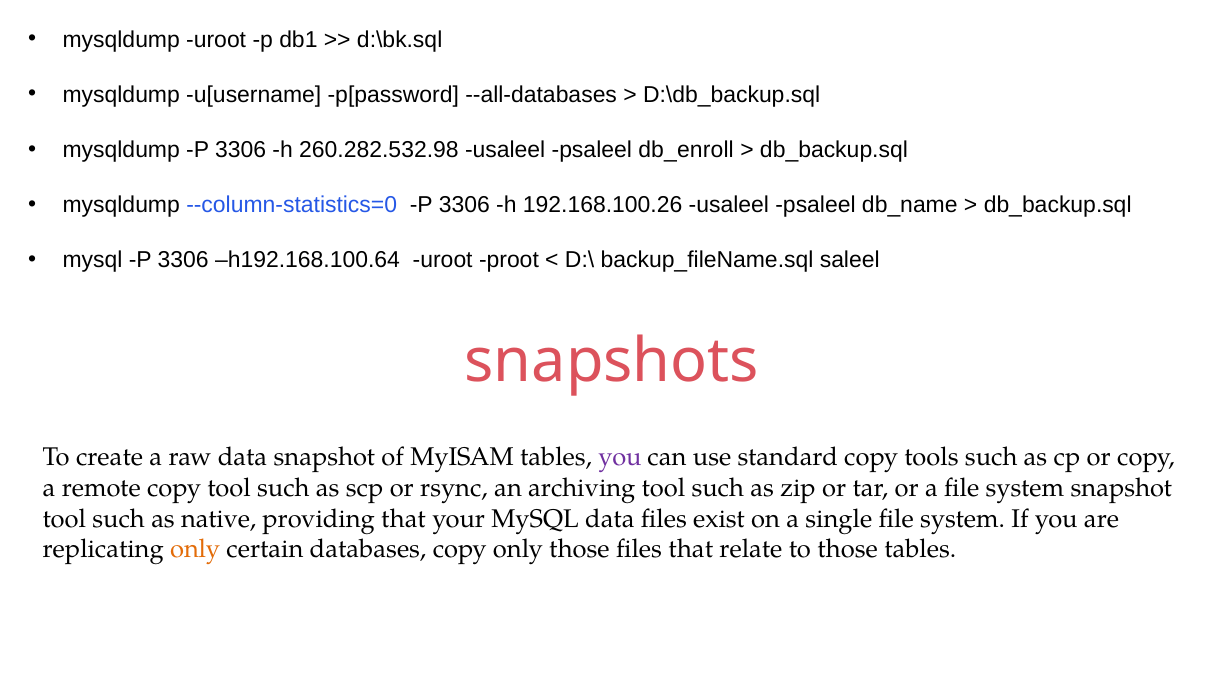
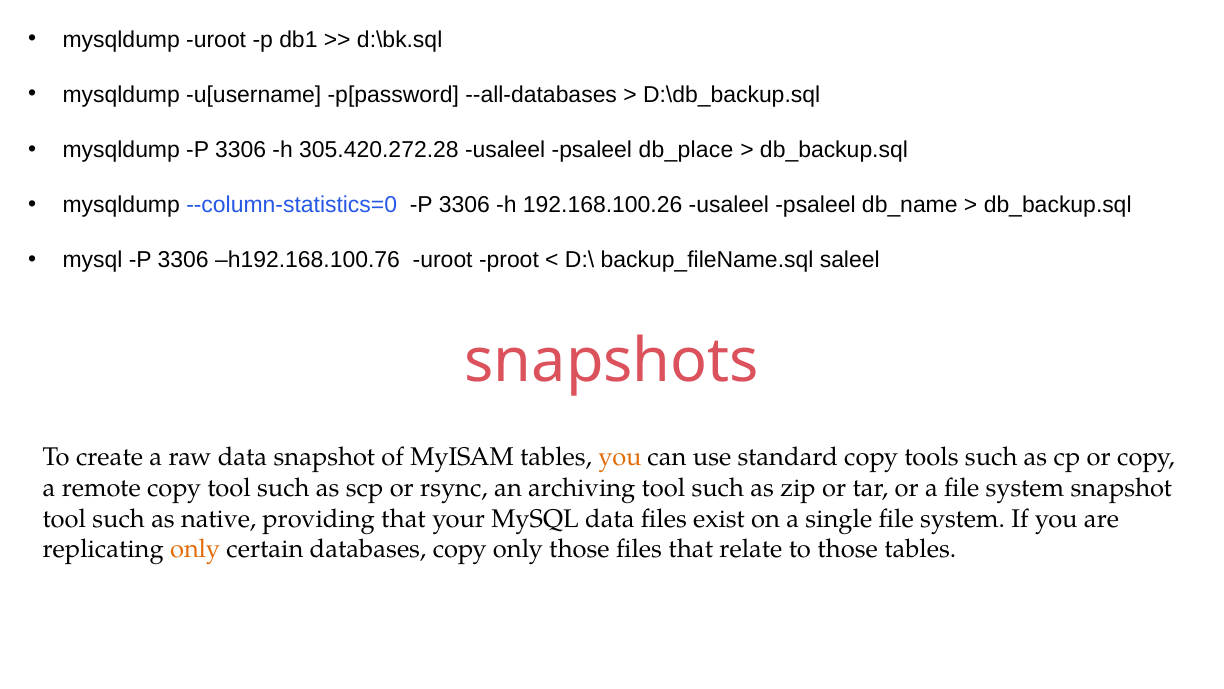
260.282.532.98: 260.282.532.98 -> 305.420.272.28
db_enroll: db_enroll -> db_place
h192.168.100.64: h192.168.100.64 -> h192.168.100.76
you at (620, 457) colour: purple -> orange
